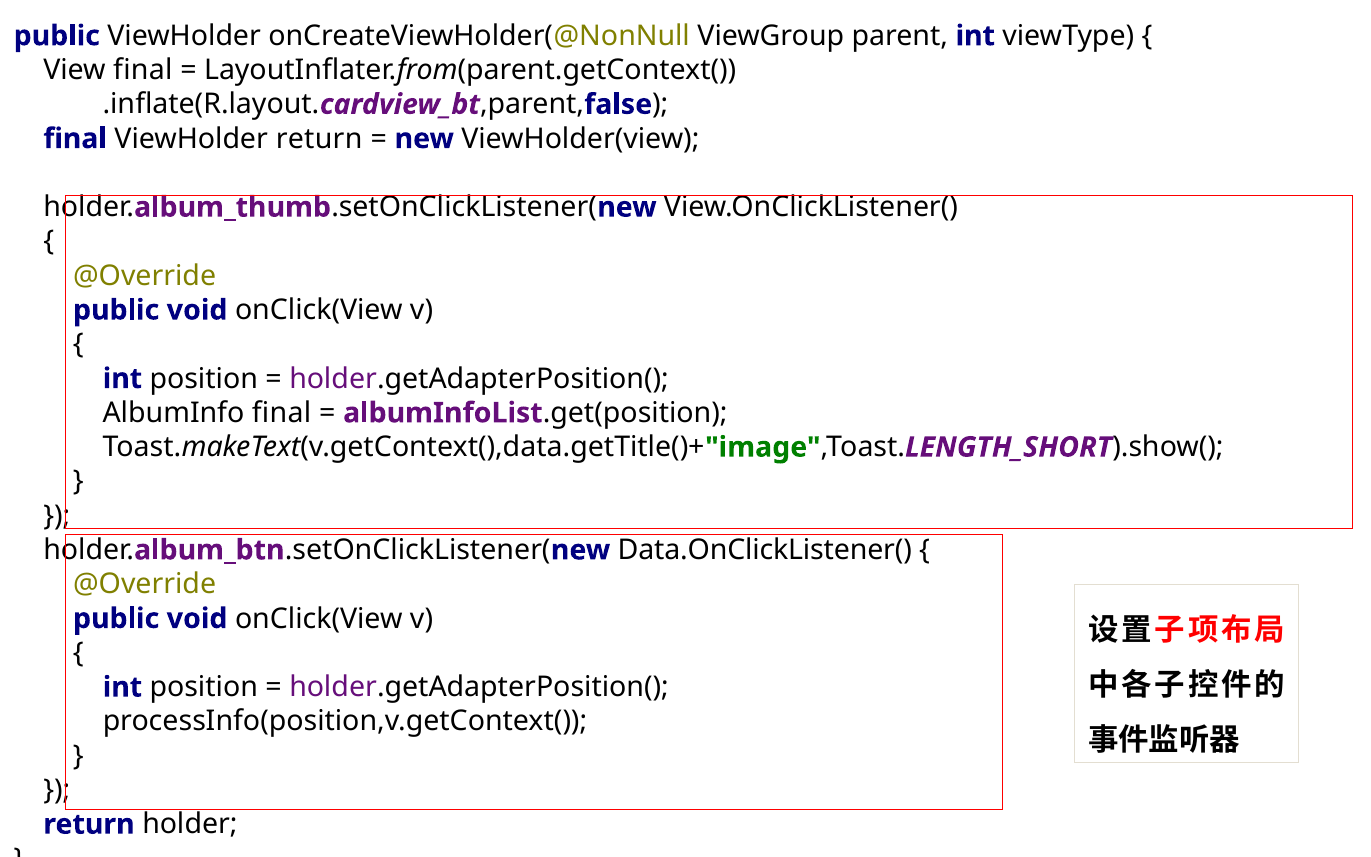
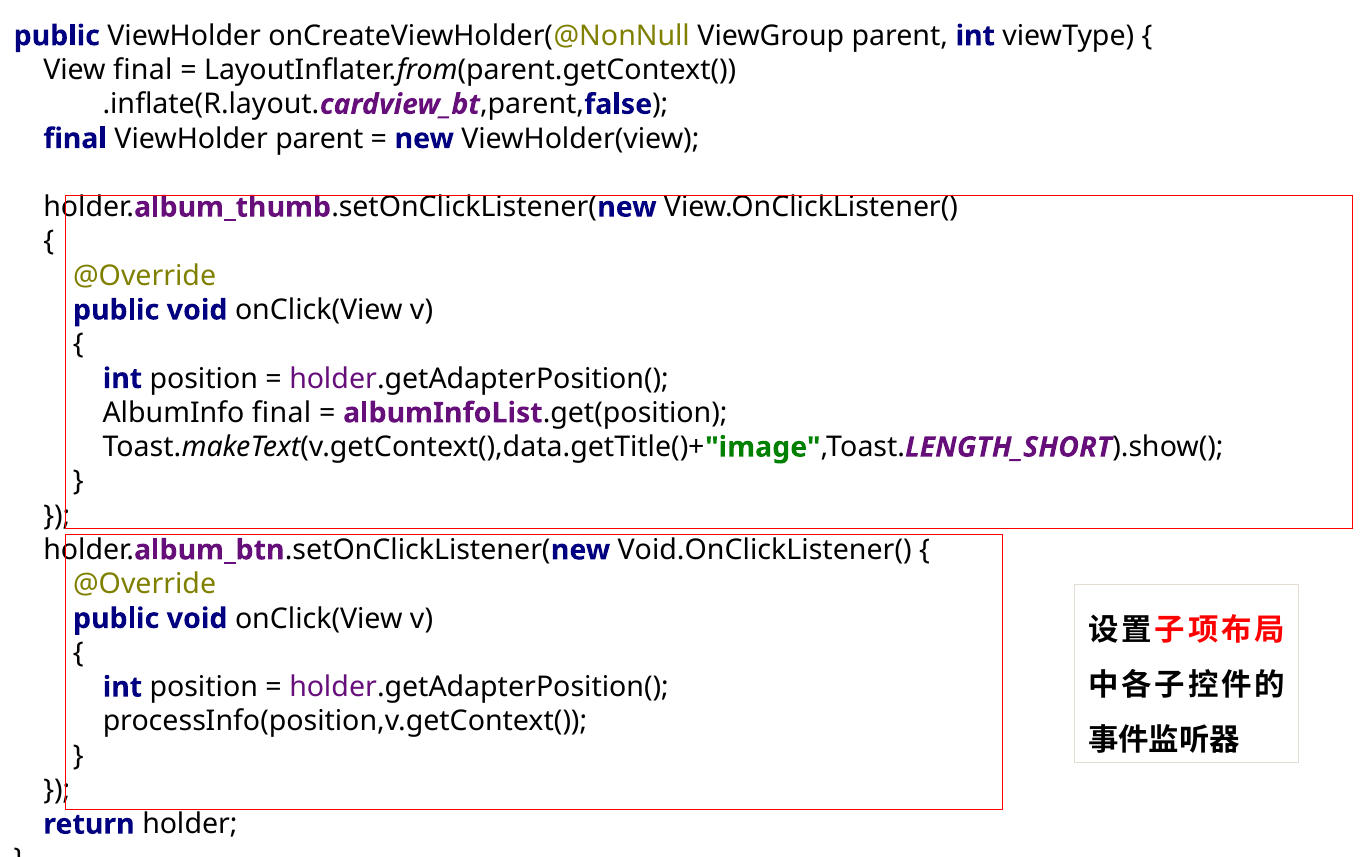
ViewHolder return: return -> parent
Data.OnClickListener(: Data.OnClickListener( -> Void.OnClickListener(
